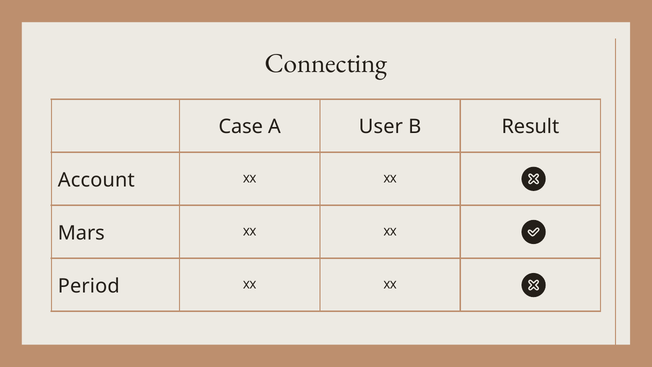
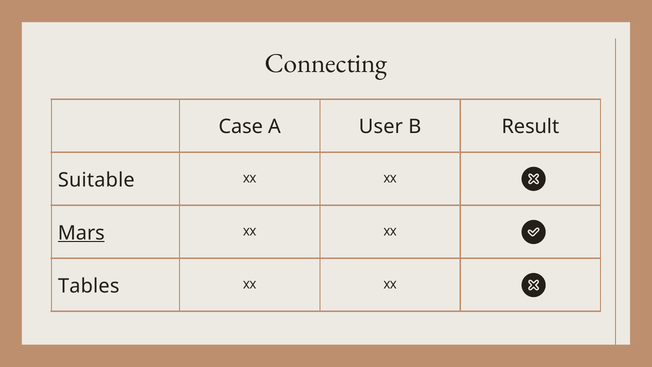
Account: Account -> Suitable
Mars underline: none -> present
Period: Period -> Tables
